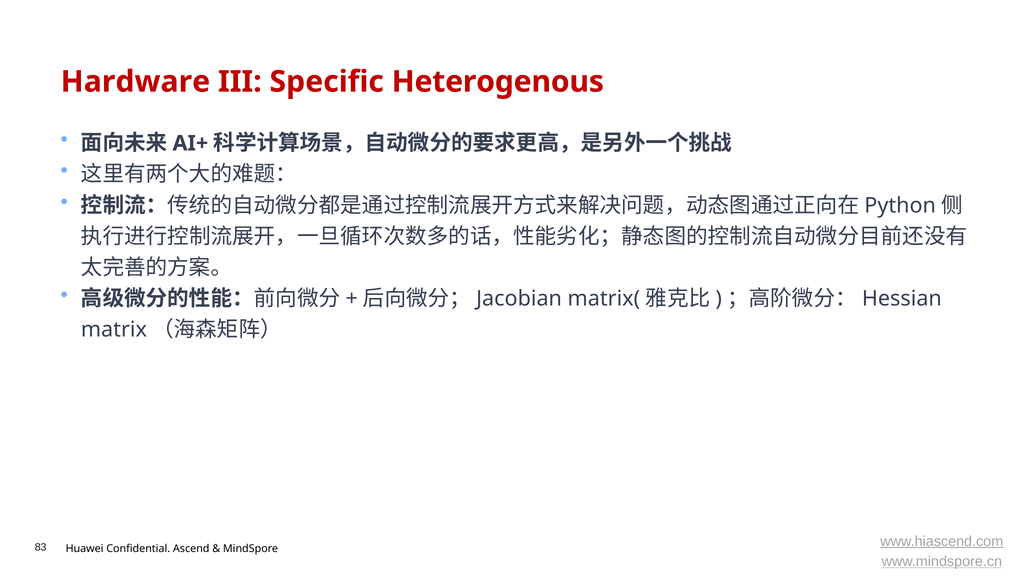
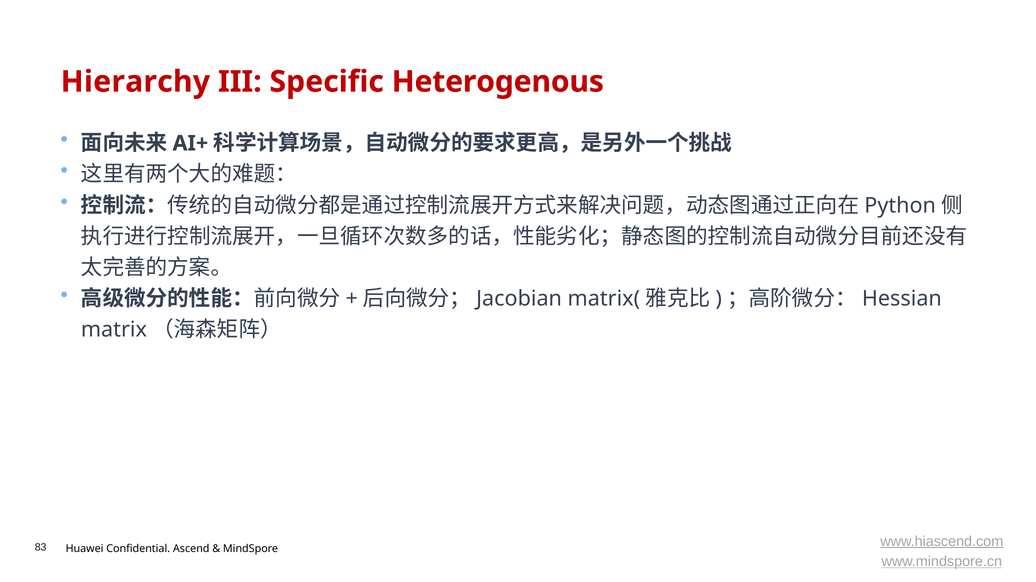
Hardware: Hardware -> Hierarchy
